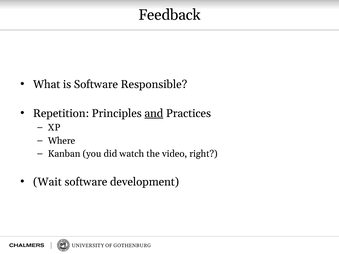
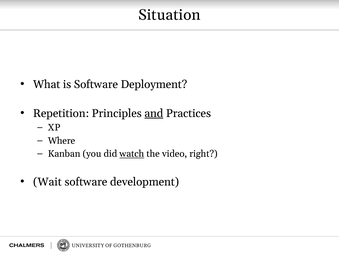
Feedback: Feedback -> Situation
Responsible: Responsible -> Deployment
watch underline: none -> present
